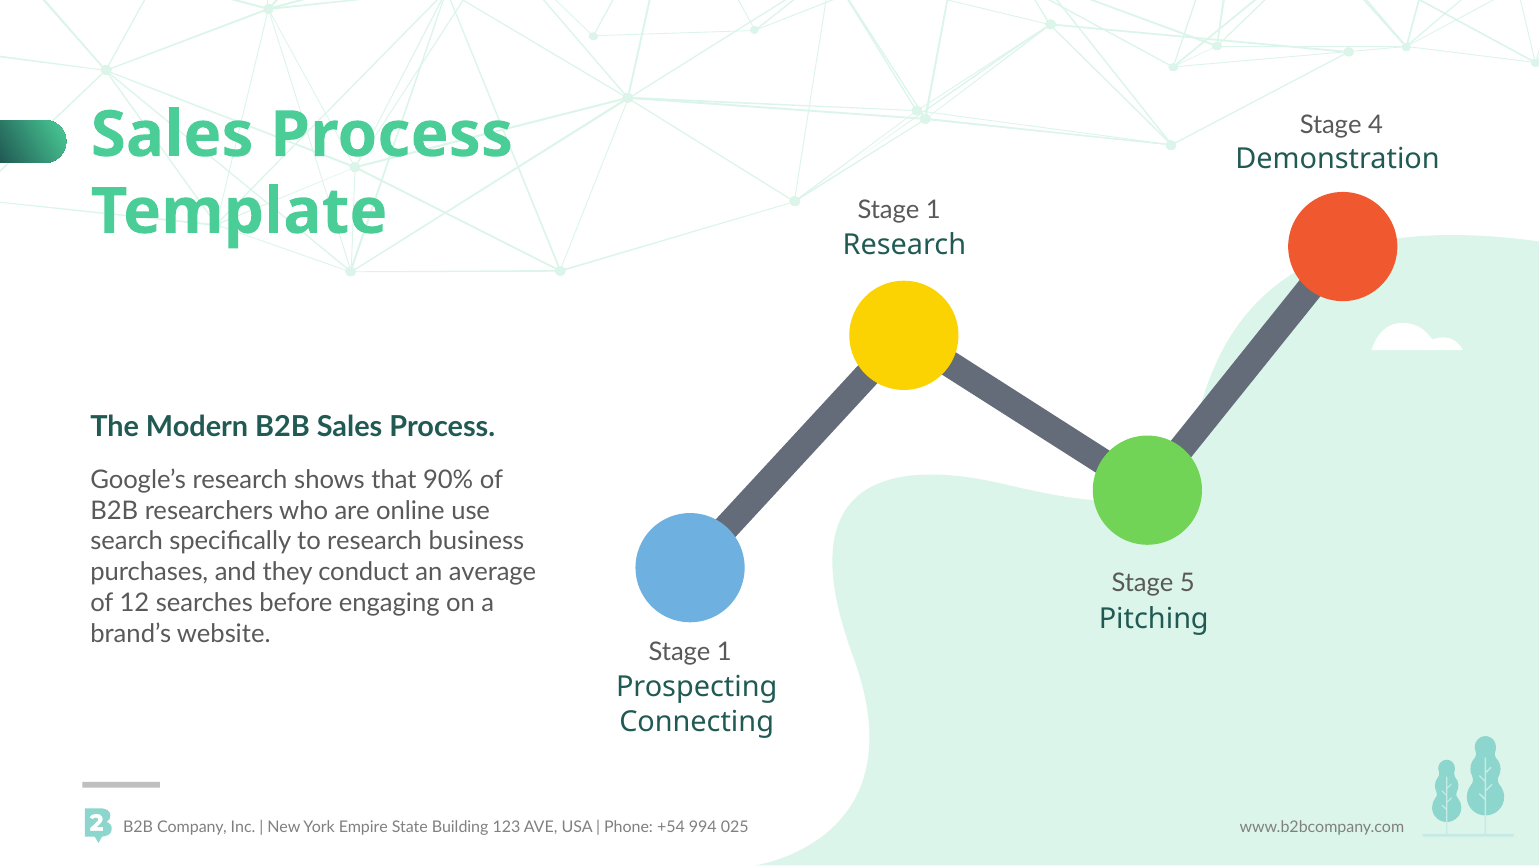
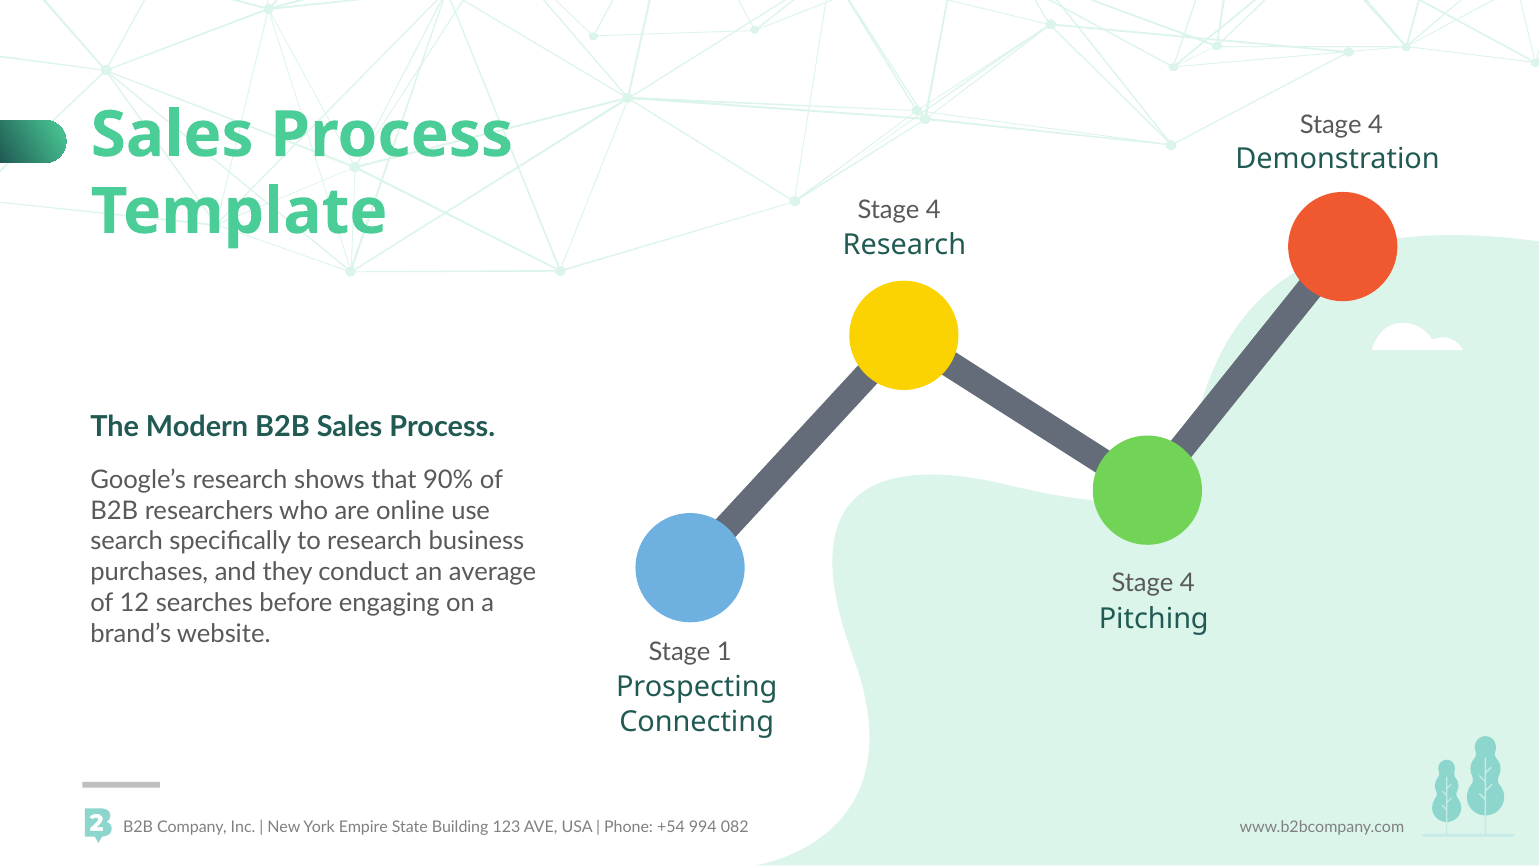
1 at (933, 210): 1 -> 4
5 at (1187, 583): 5 -> 4
025: 025 -> 082
